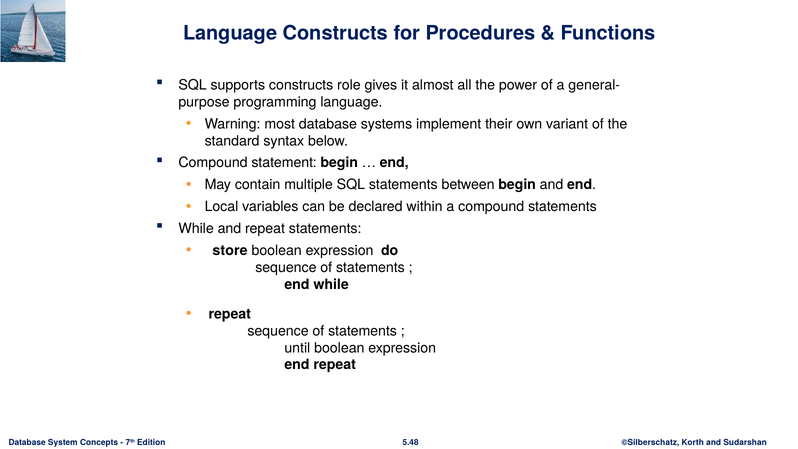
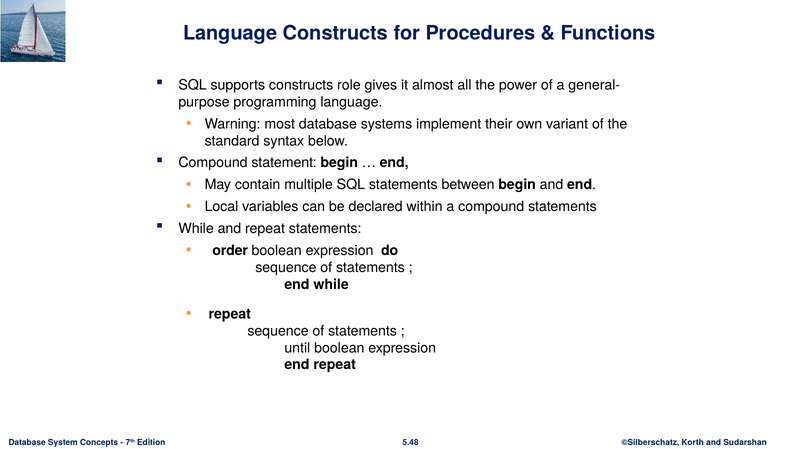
store: store -> order
